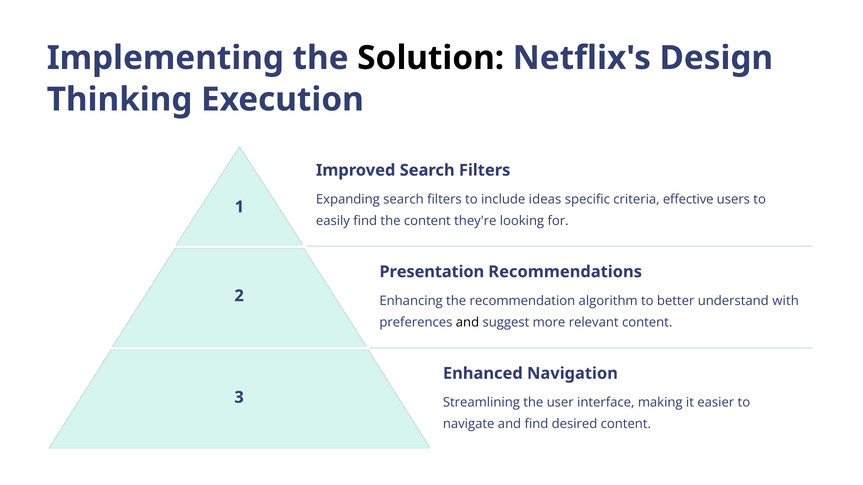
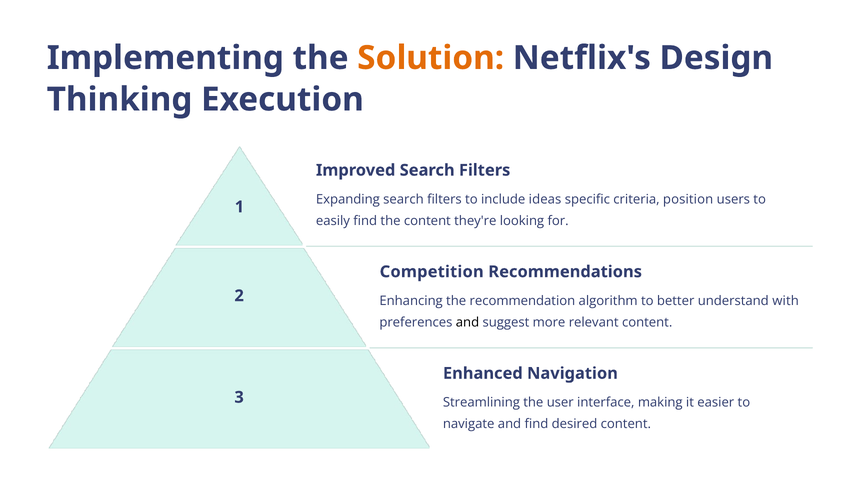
Solution colour: black -> orange
effective: effective -> position
Presentation: Presentation -> Competition
